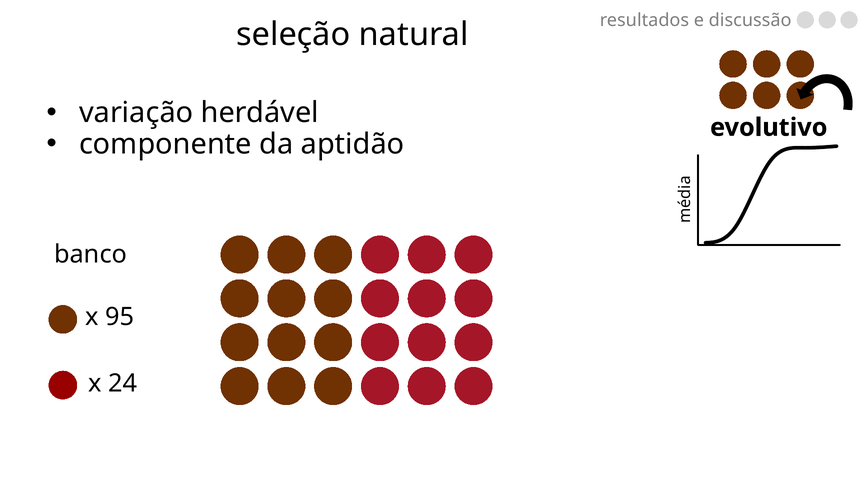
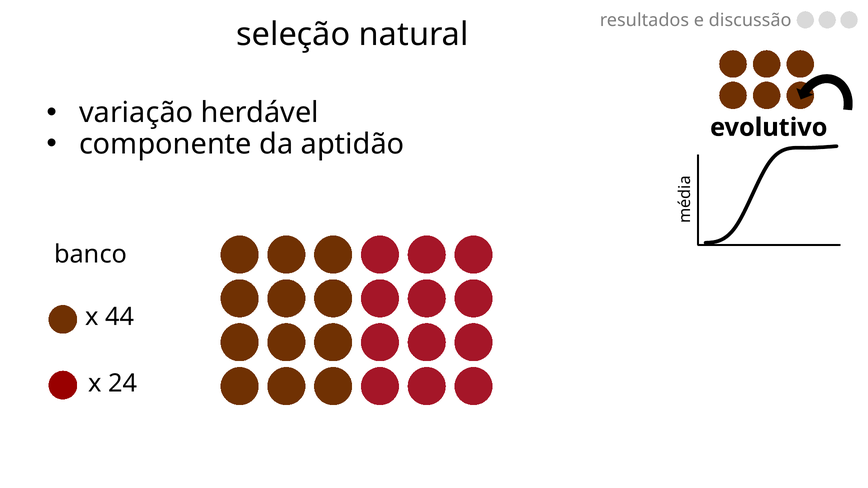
95: 95 -> 44
